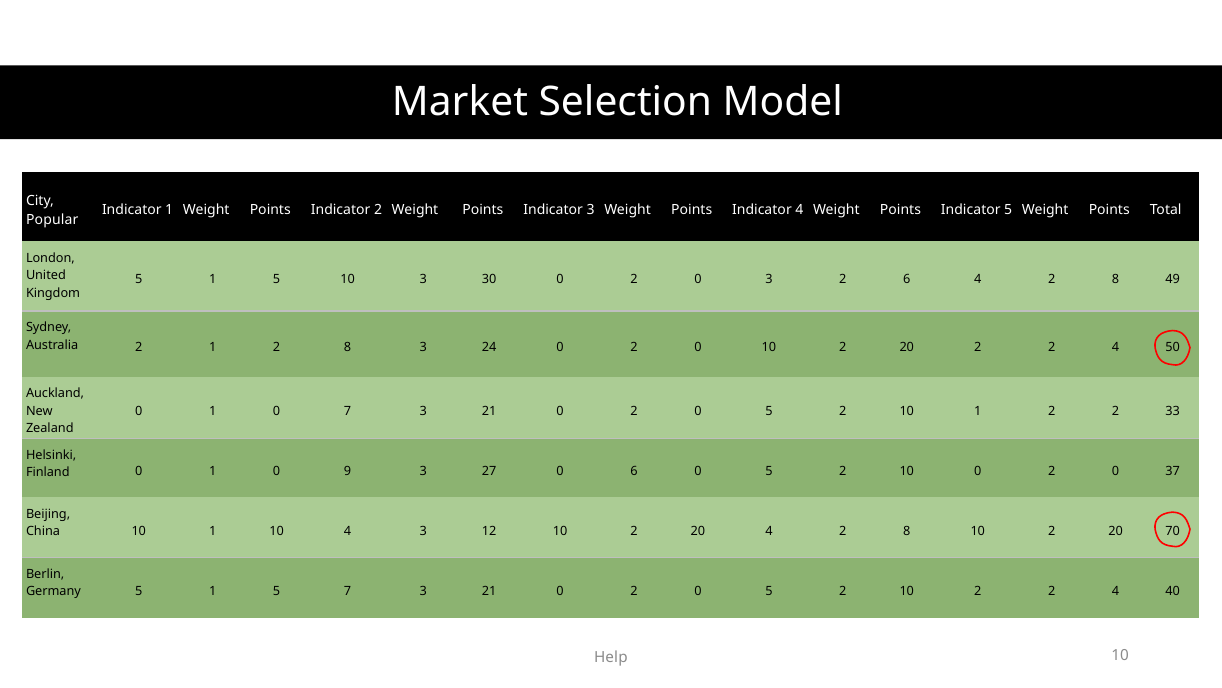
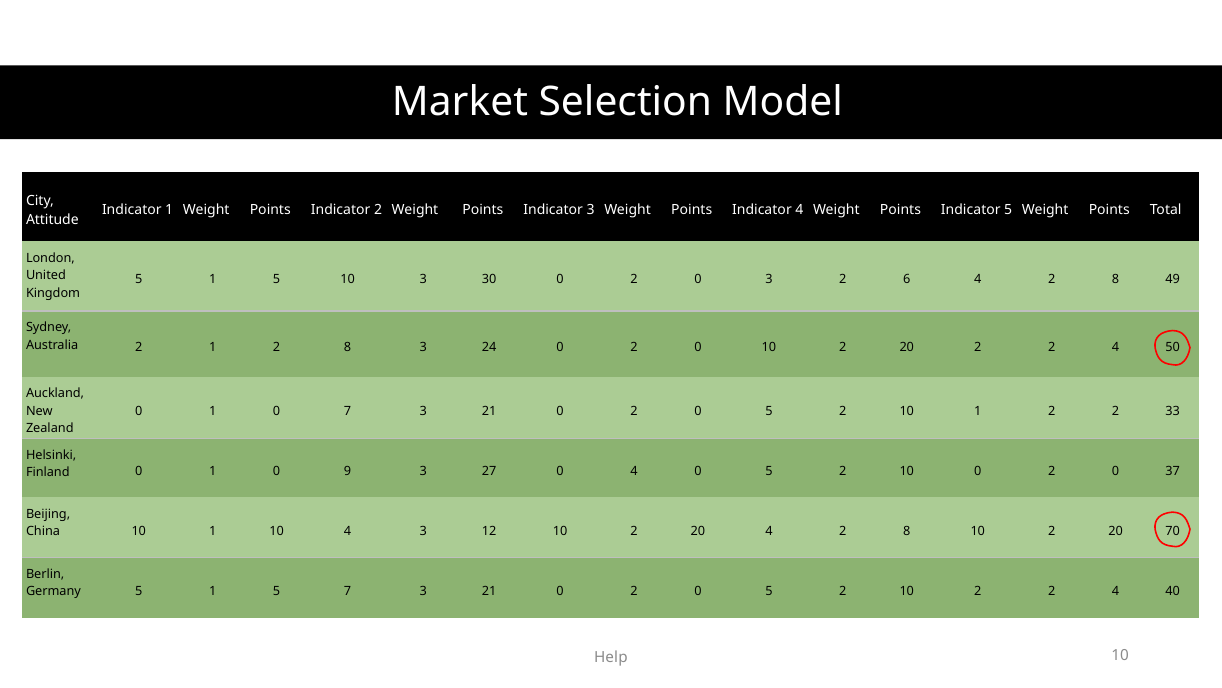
Popular: Popular -> Attitude
0 6: 6 -> 4
